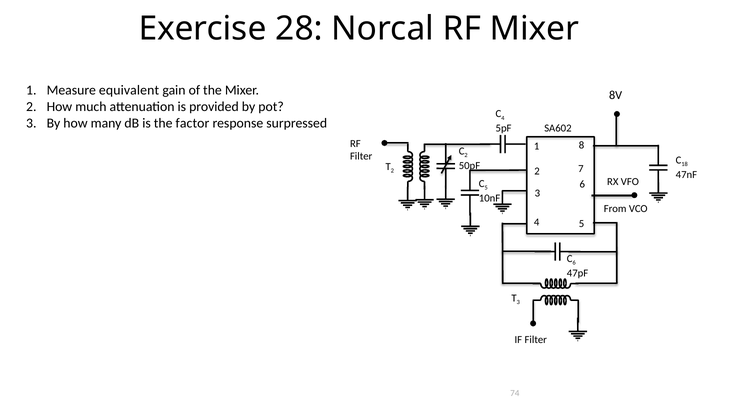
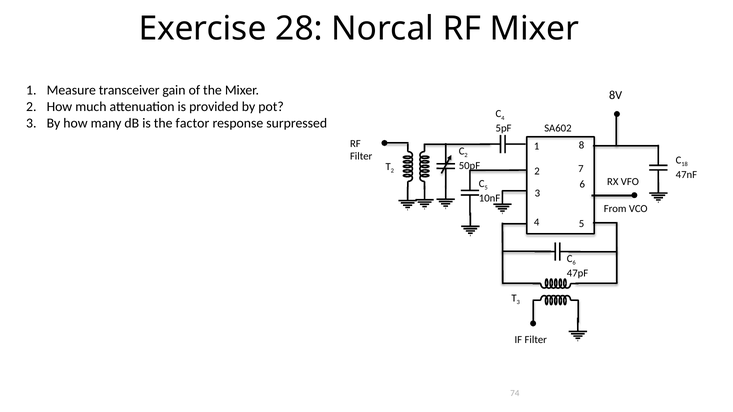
equivalent: equivalent -> transceiver
